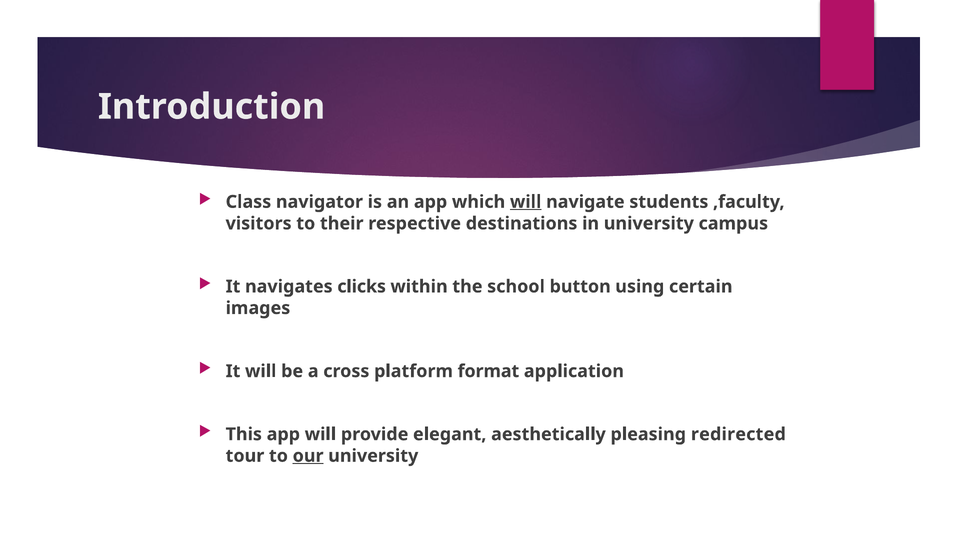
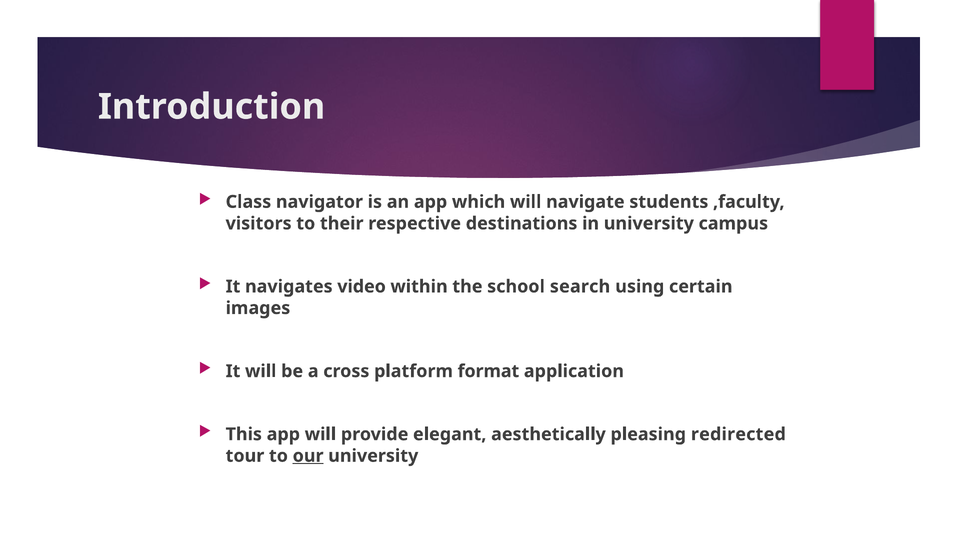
will at (526, 202) underline: present -> none
clicks: clicks -> video
button: button -> search
